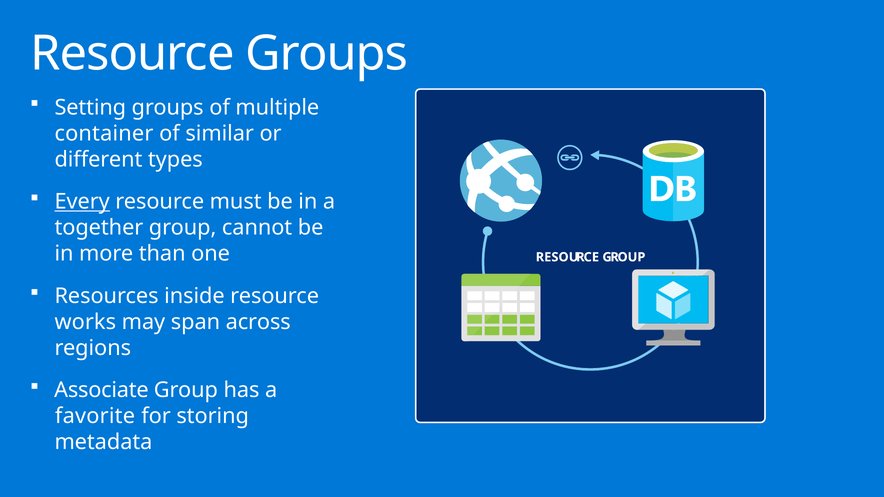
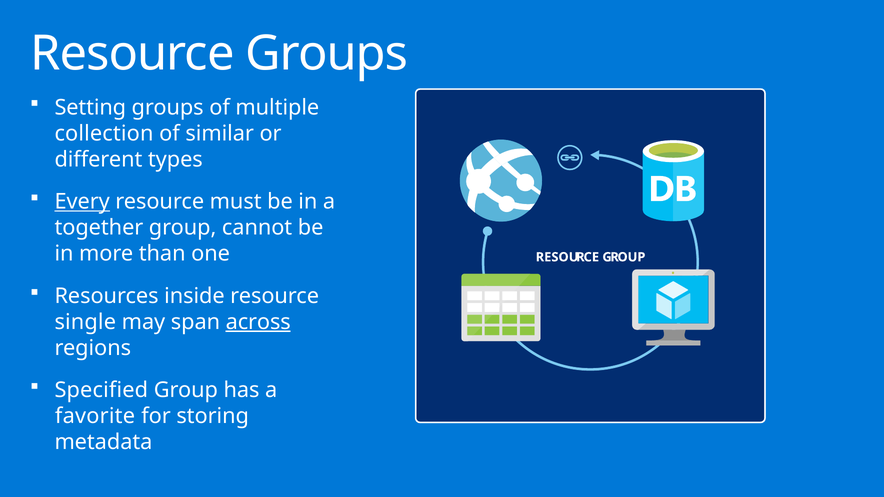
container: container -> collection
works: works -> single
across underline: none -> present
Associate: Associate -> Specified
